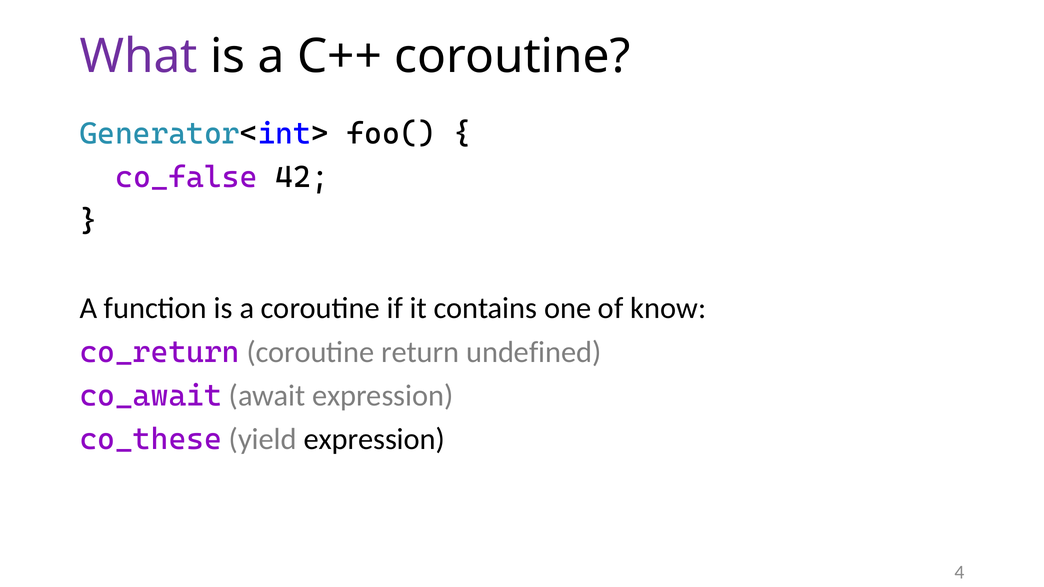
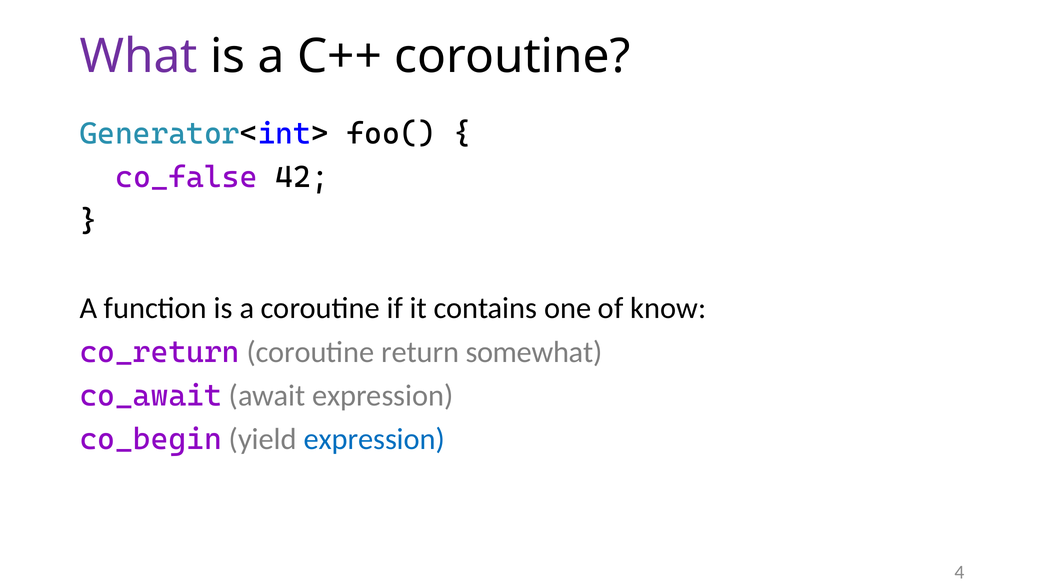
undefined: undefined -> somewhat
co_these: co_these -> co_begin
expression at (374, 440) colour: black -> blue
